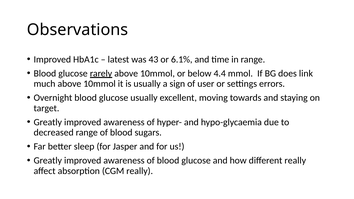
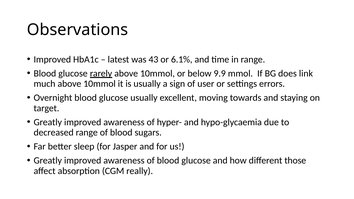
4.4: 4.4 -> 9.9
different really: really -> those
